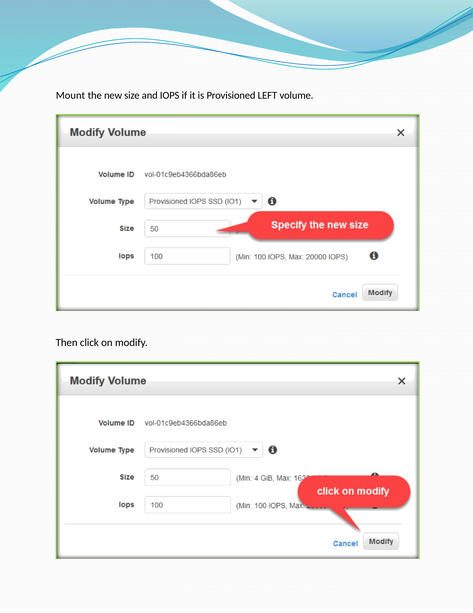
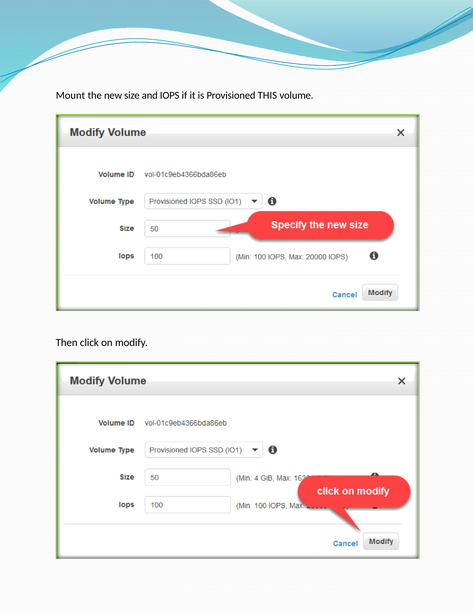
LEFT: LEFT -> THIS
